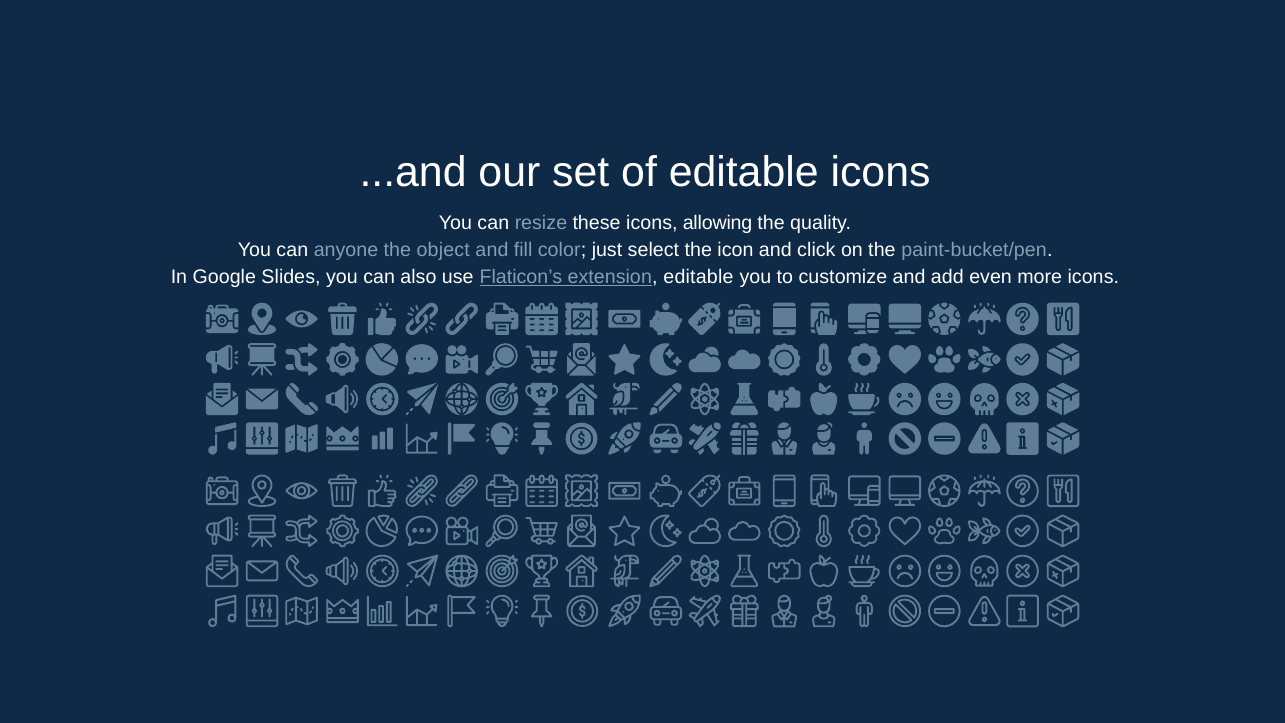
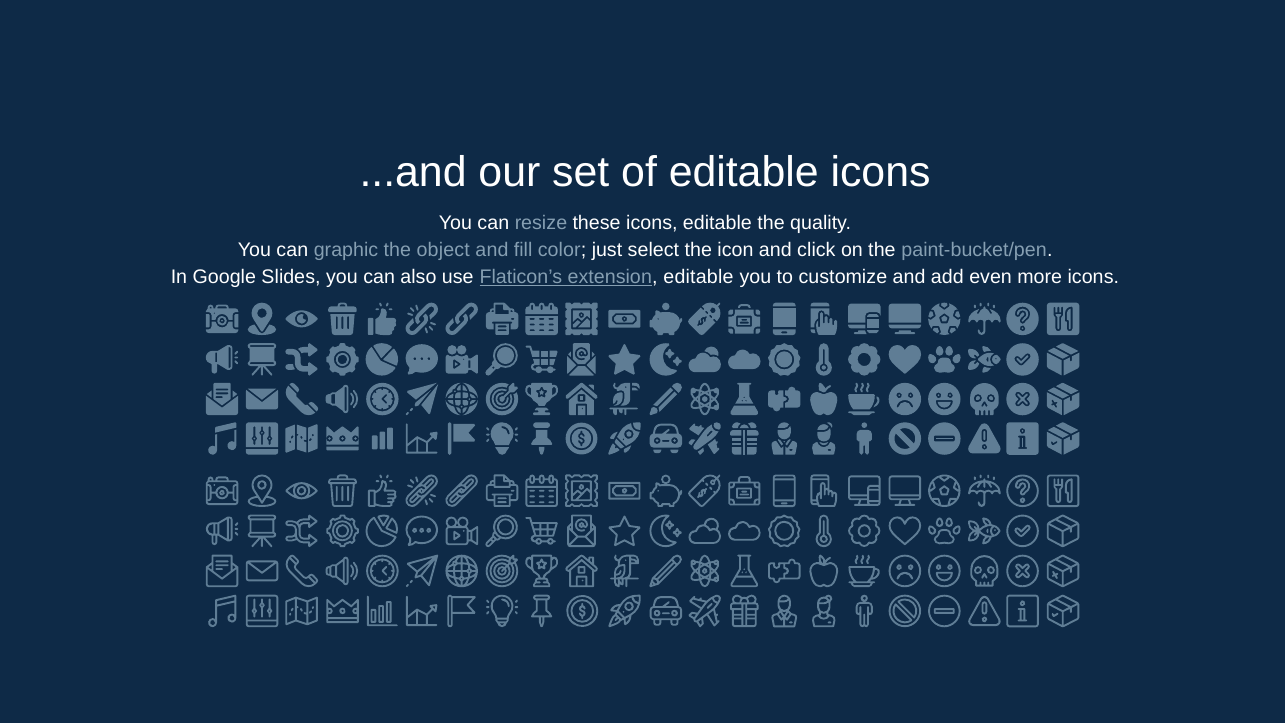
icons allowing: allowing -> editable
anyone: anyone -> graphic
